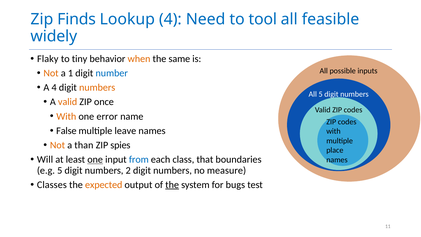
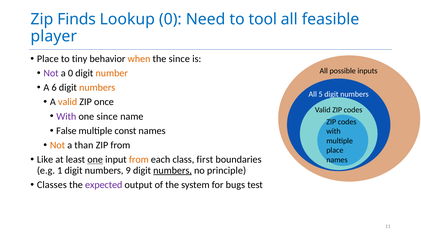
Lookup 4: 4 -> 0
widely: widely -> player
Flaky at (48, 59): Flaky -> Place
the same: same -> since
Not at (51, 73) colour: orange -> purple
a 1: 1 -> 0
number colour: blue -> orange
A 4: 4 -> 6
With at (66, 116) colour: orange -> purple
one error: error -> since
leave: leave -> const
ZIP spies: spies -> from
Will: Will -> Like
from at (139, 159) colour: blue -> orange
that: that -> first
e.g 5: 5 -> 1
2: 2 -> 9
numbers at (173, 170) underline: none -> present
measure: measure -> principle
expected colour: orange -> purple
the at (172, 185) underline: present -> none
